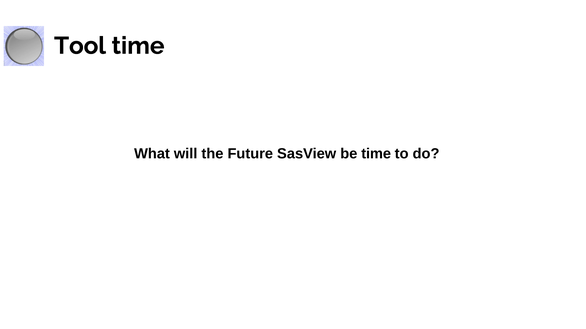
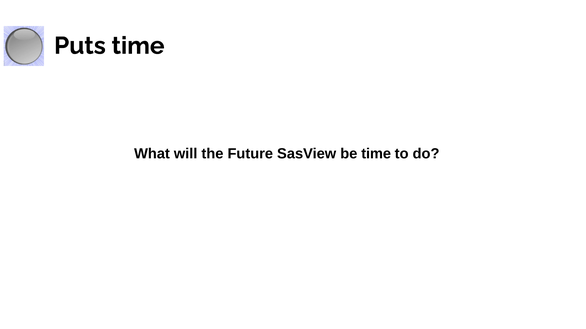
Tool: Tool -> Puts
